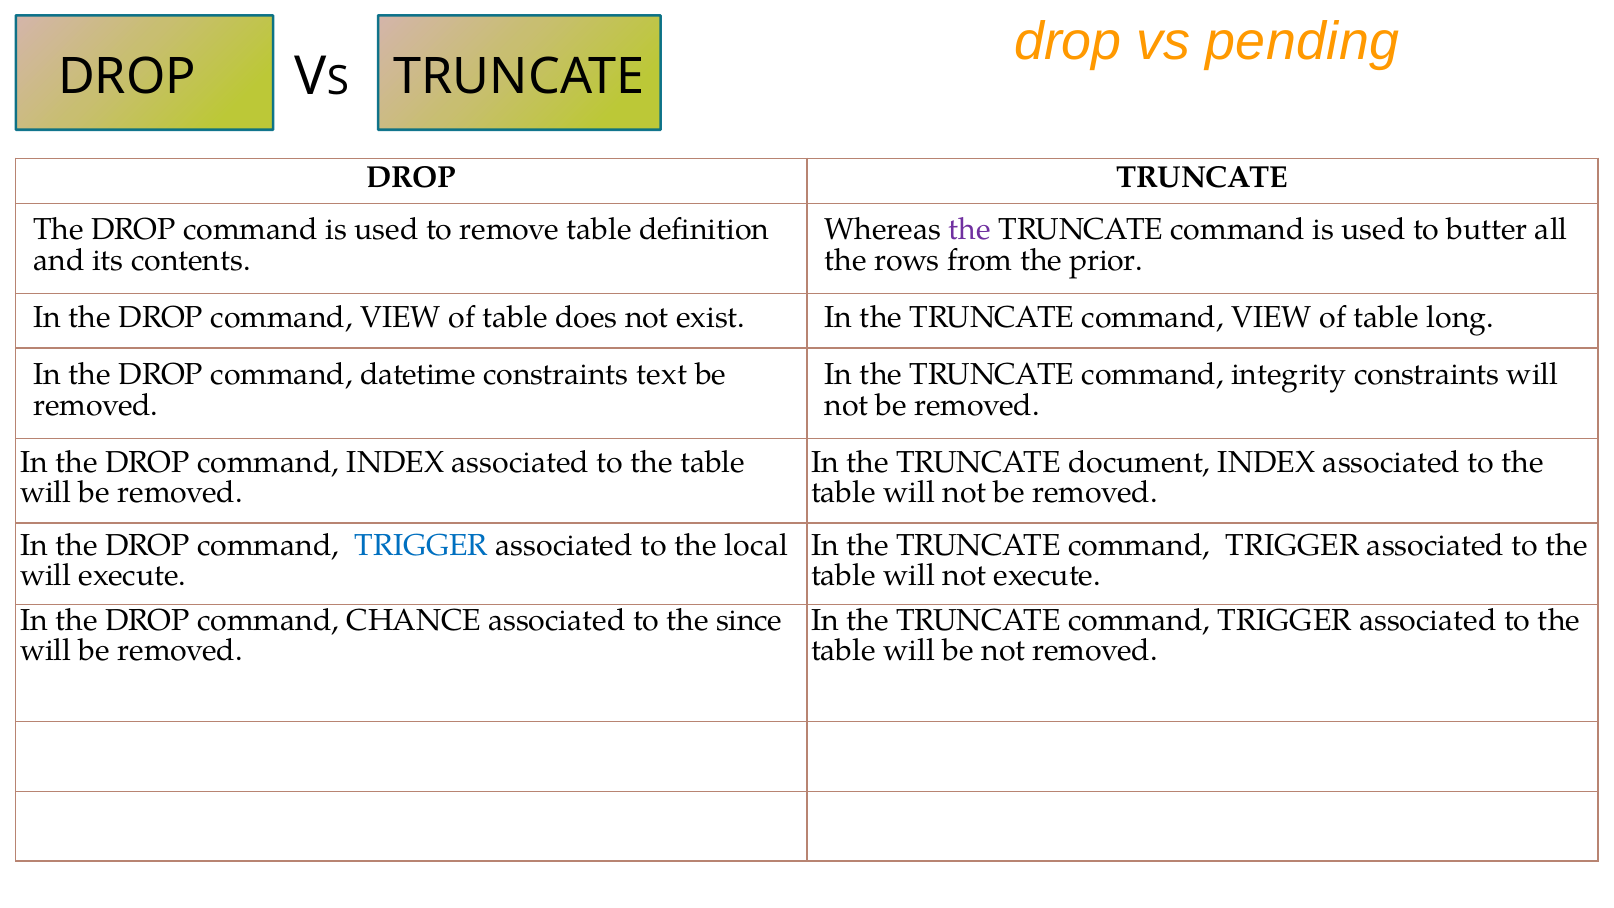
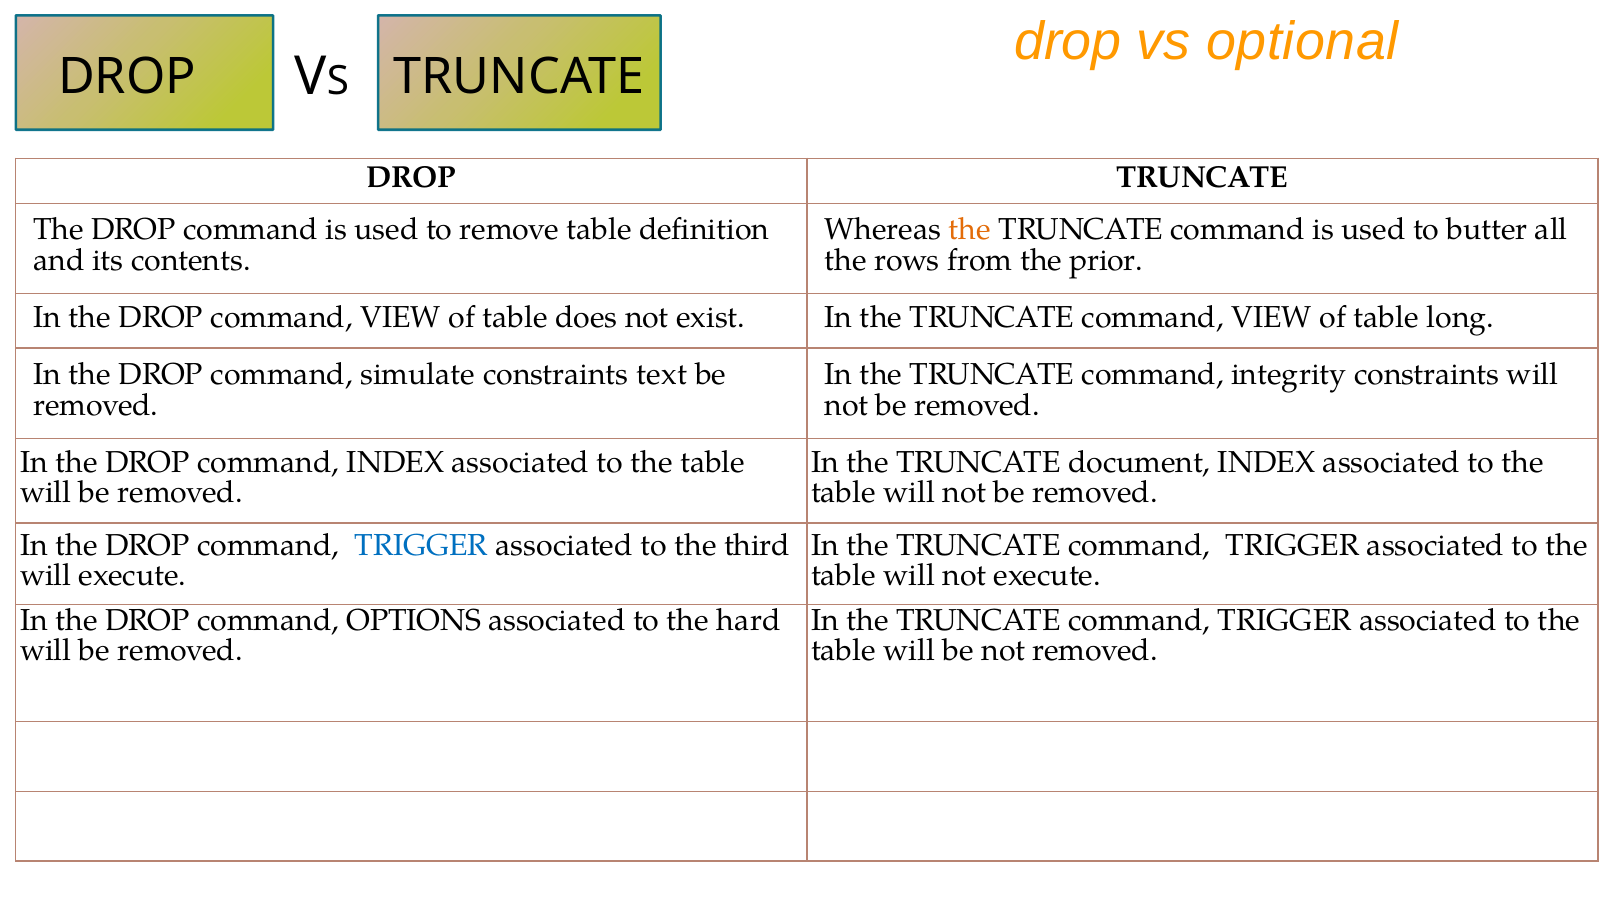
pending: pending -> optional
the at (970, 230) colour: purple -> orange
datetime: datetime -> simulate
local: local -> third
CHANCE: CHANCE -> OPTIONS
since: since -> hard
